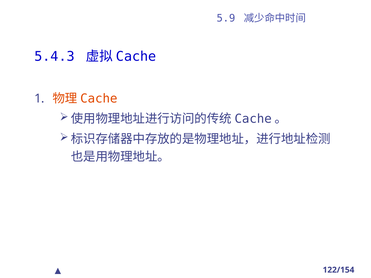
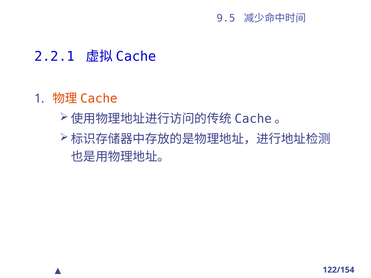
5.9: 5.9 -> 9.5
5.4.3: 5.4.3 -> 2.2.1
